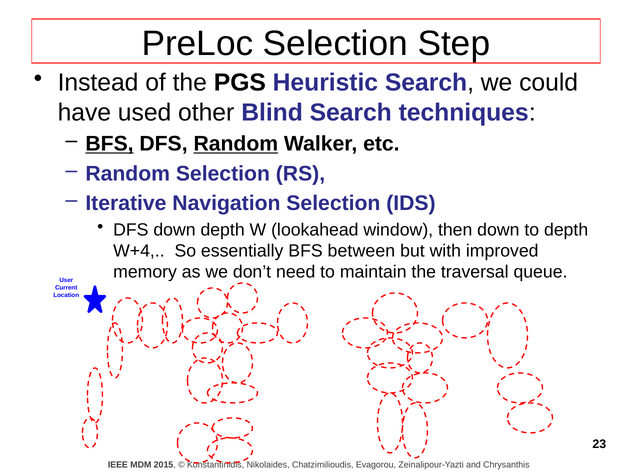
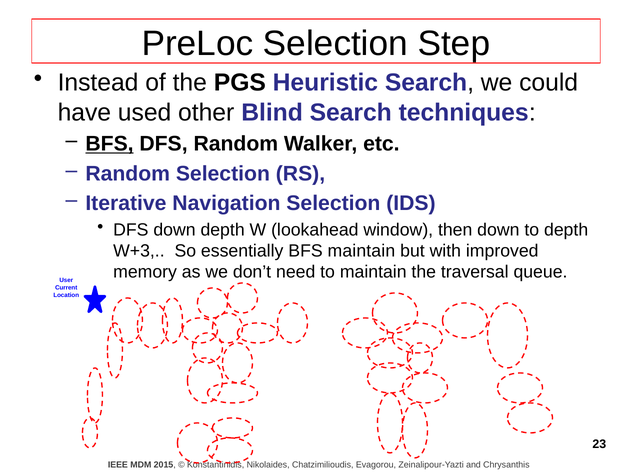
Random at (236, 144) underline: present -> none
W+4: W+4 -> W+3
BFS between: between -> maintain
